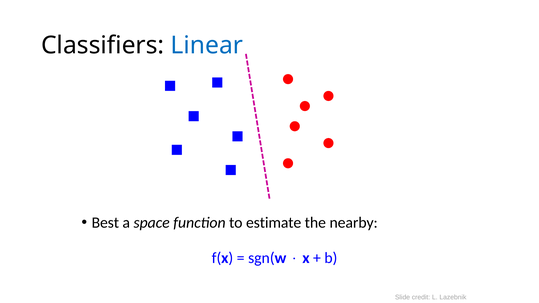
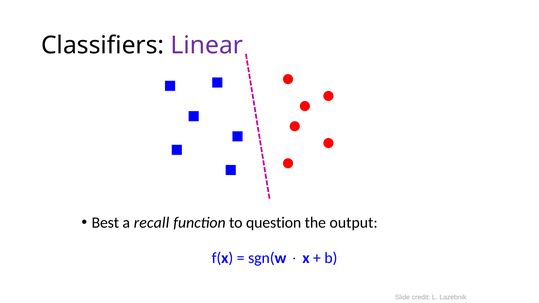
Linear colour: blue -> purple
space: space -> recall
estimate: estimate -> question
nearby: nearby -> output
